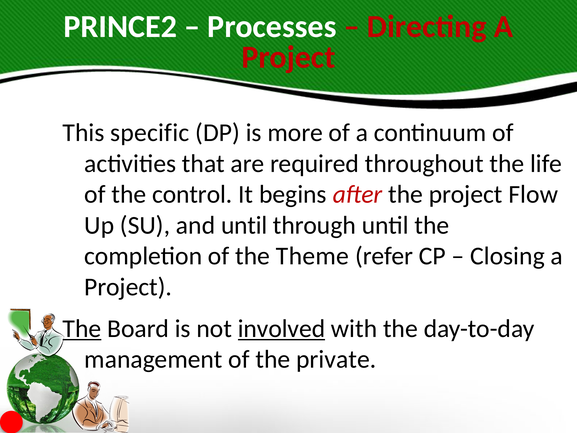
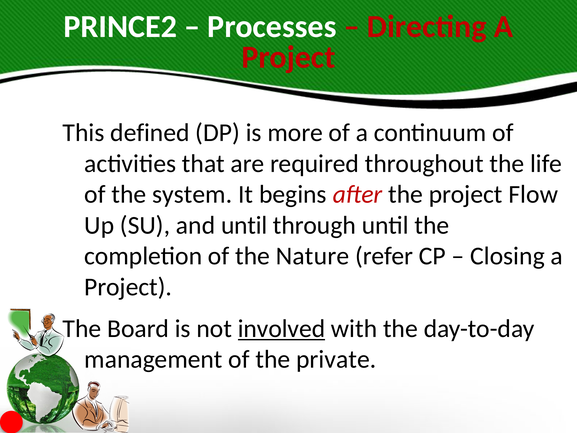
specific: specific -> defined
control: control -> system
Theme: Theme -> Nature
The at (82, 328) underline: present -> none
